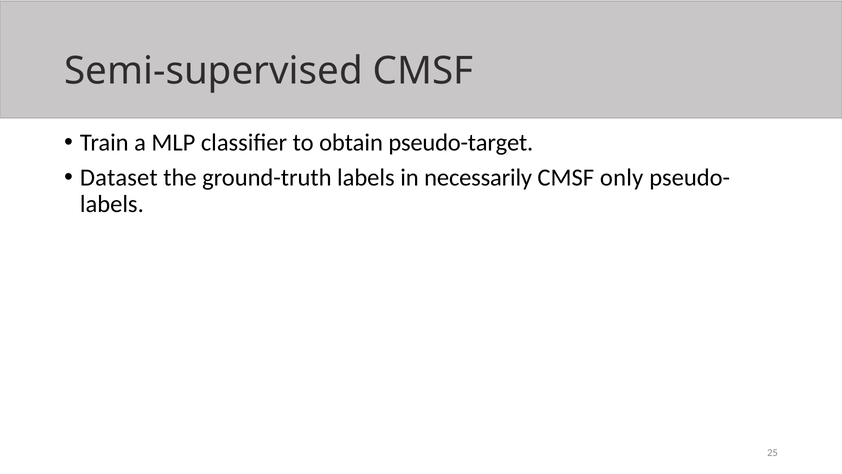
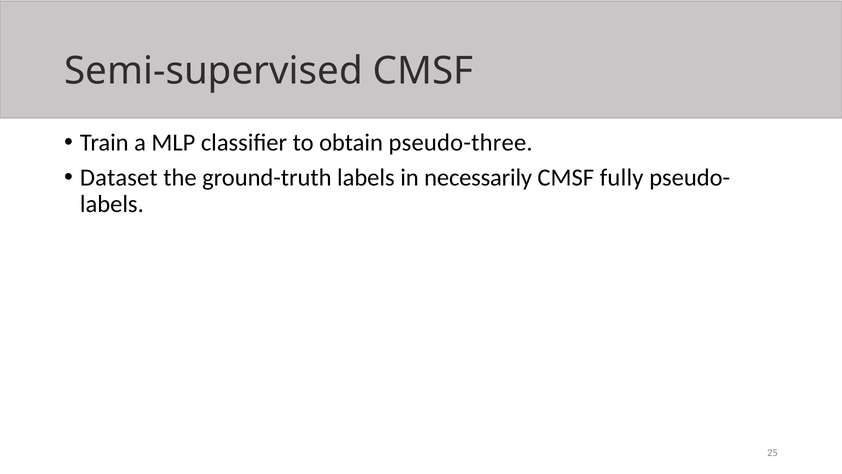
pseudo-target: pseudo-target -> pseudo-three
only: only -> fully
